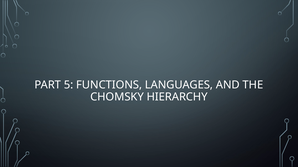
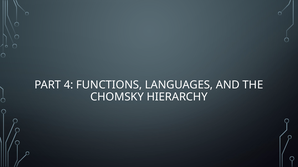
5: 5 -> 4
